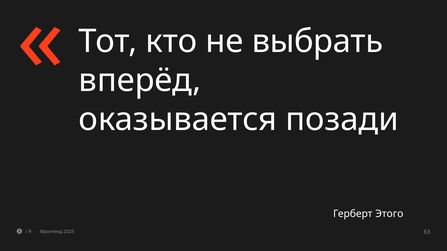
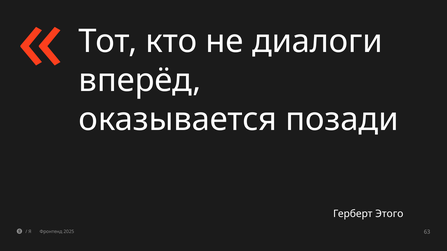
выбрать: выбрать -> диалоги
